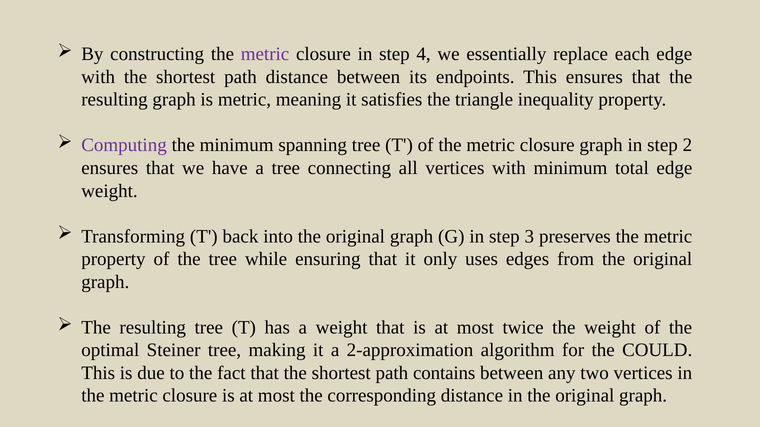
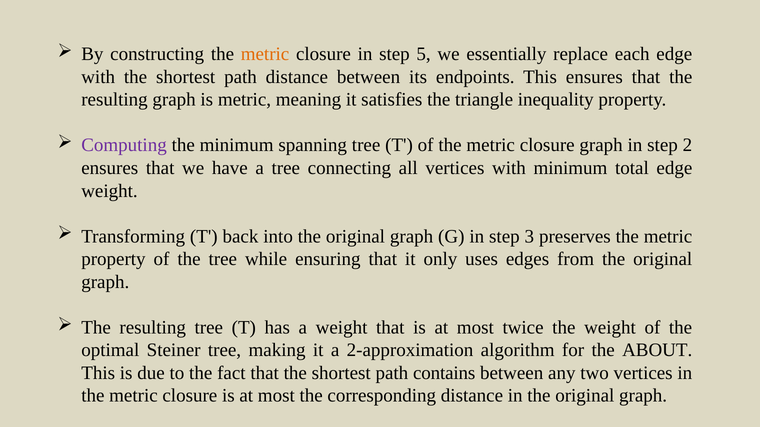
metric at (265, 54) colour: purple -> orange
4: 4 -> 5
COULD: COULD -> ABOUT
